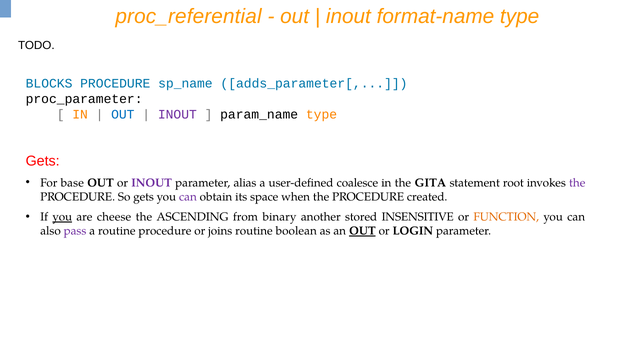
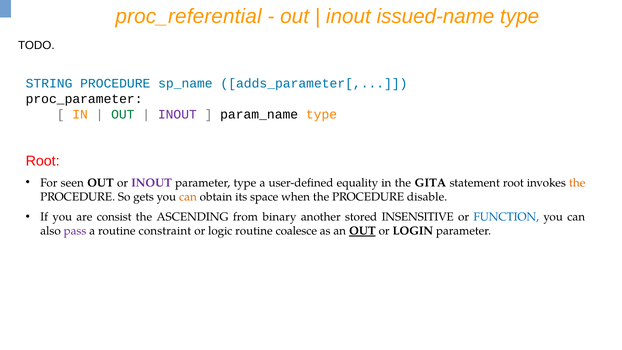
format-name: format-name -> issued-name
BLOCKS: BLOCKS -> STRING
OUT at (123, 114) colour: blue -> green
Gets at (43, 161): Gets -> Root
base: base -> seen
parameter alias: alias -> type
coalesce: coalesce -> equality
the at (577, 183) colour: purple -> orange
can at (188, 197) colour: purple -> orange
created: created -> disable
you at (62, 217) underline: present -> none
cheese: cheese -> consist
FUNCTION colour: orange -> blue
routine procedure: procedure -> constraint
joins: joins -> logic
boolean: boolean -> coalesce
